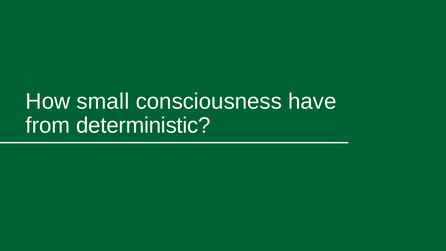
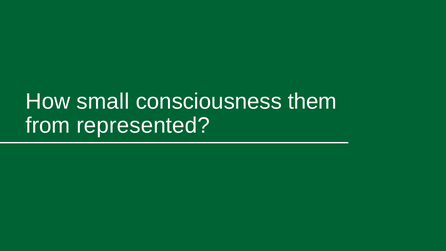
have: have -> them
deterministic: deterministic -> represented
